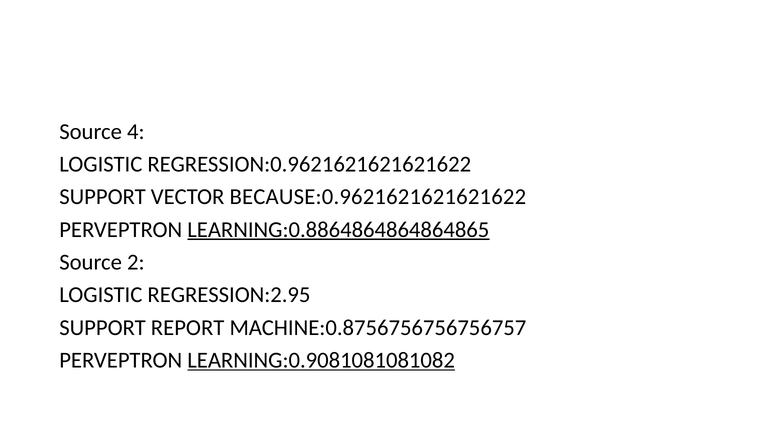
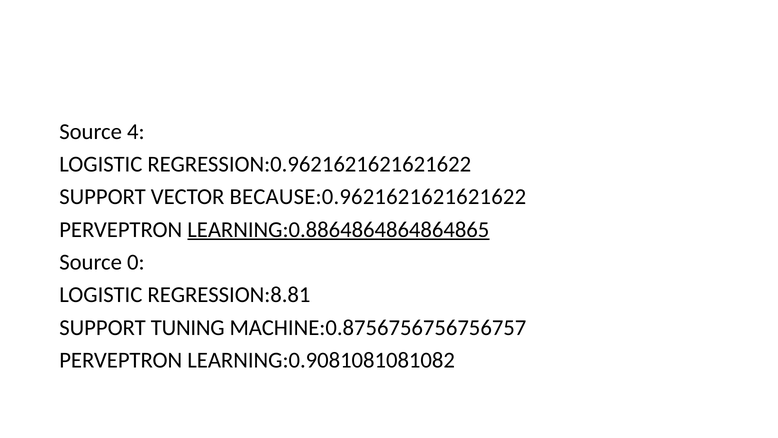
2: 2 -> 0
REGRESSION:2.95: REGRESSION:2.95 -> REGRESSION:8.81
REPORT: REPORT -> TUNING
LEARNING:0.9081081081082 underline: present -> none
